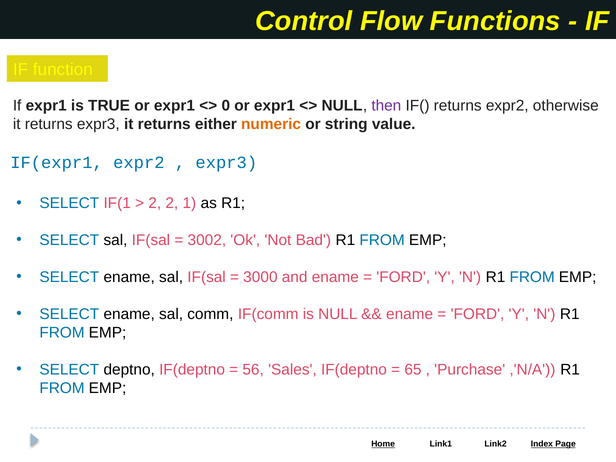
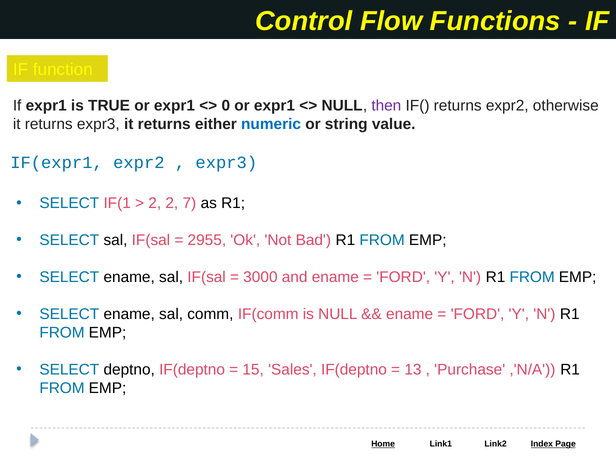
numeric colour: orange -> blue
1: 1 -> 7
3002: 3002 -> 2955
56: 56 -> 15
65: 65 -> 13
